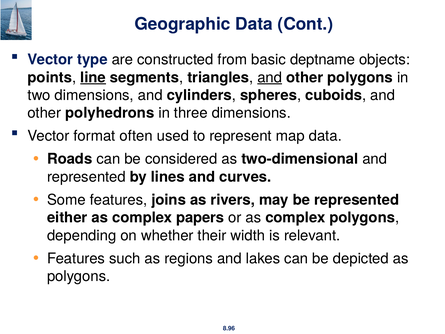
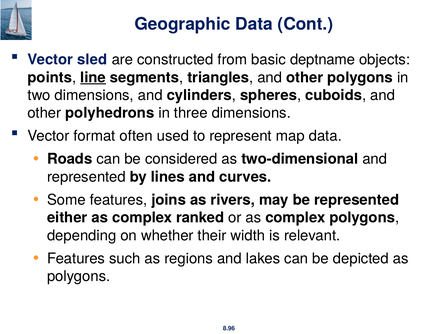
type: type -> sled
and at (270, 77) underline: present -> none
papers: papers -> ranked
